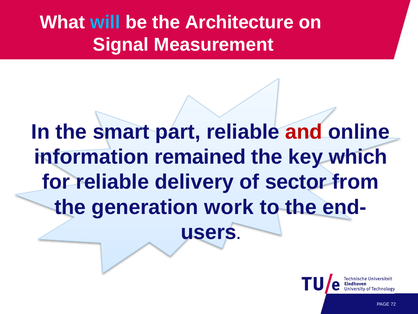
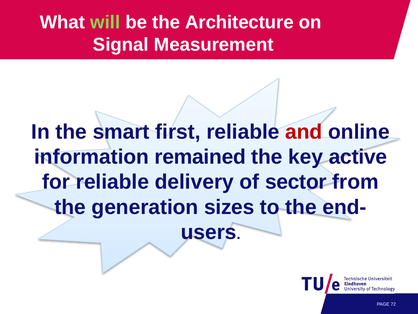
will colour: light blue -> light green
part: part -> first
which: which -> active
work: work -> sizes
